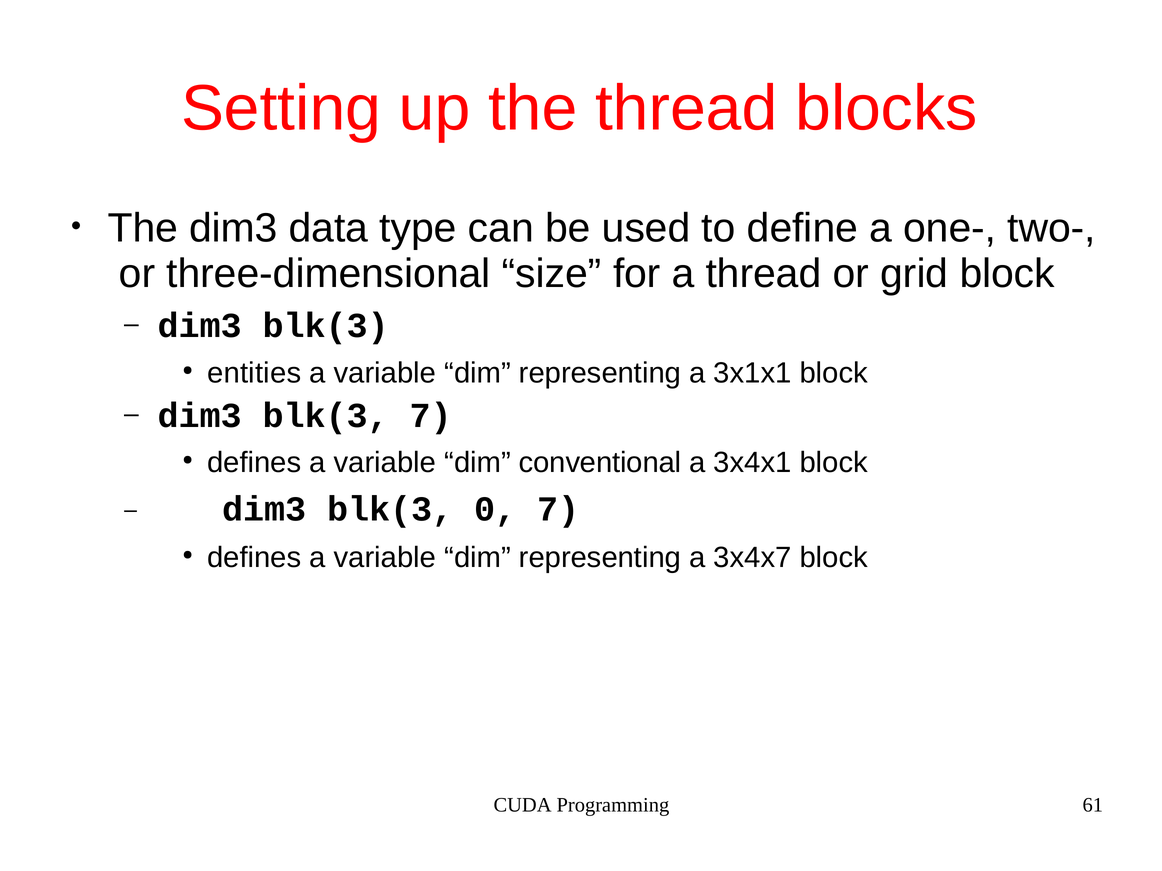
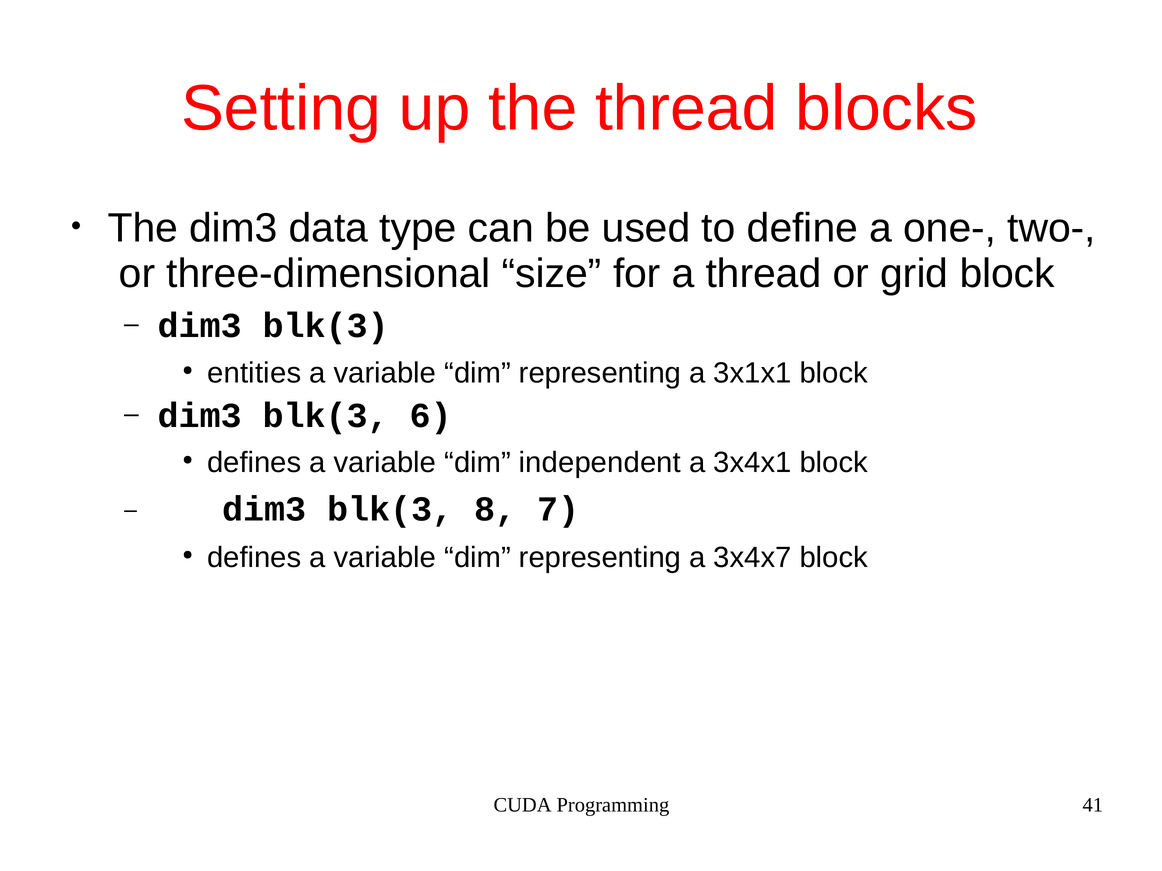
blk(3 7: 7 -> 6
conventional: conventional -> independent
0: 0 -> 8
61: 61 -> 41
